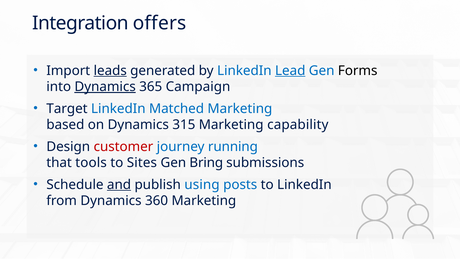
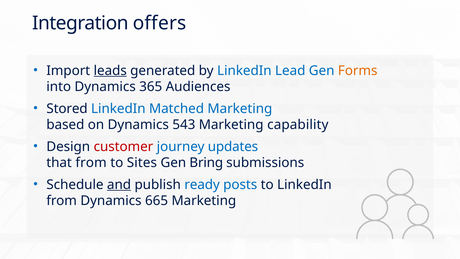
Lead underline: present -> none
Forms colour: black -> orange
Dynamics at (105, 87) underline: present -> none
Campaign: Campaign -> Audiences
Target: Target -> Stored
315: 315 -> 543
running: running -> updates
that tools: tools -> from
using: using -> ready
360: 360 -> 665
